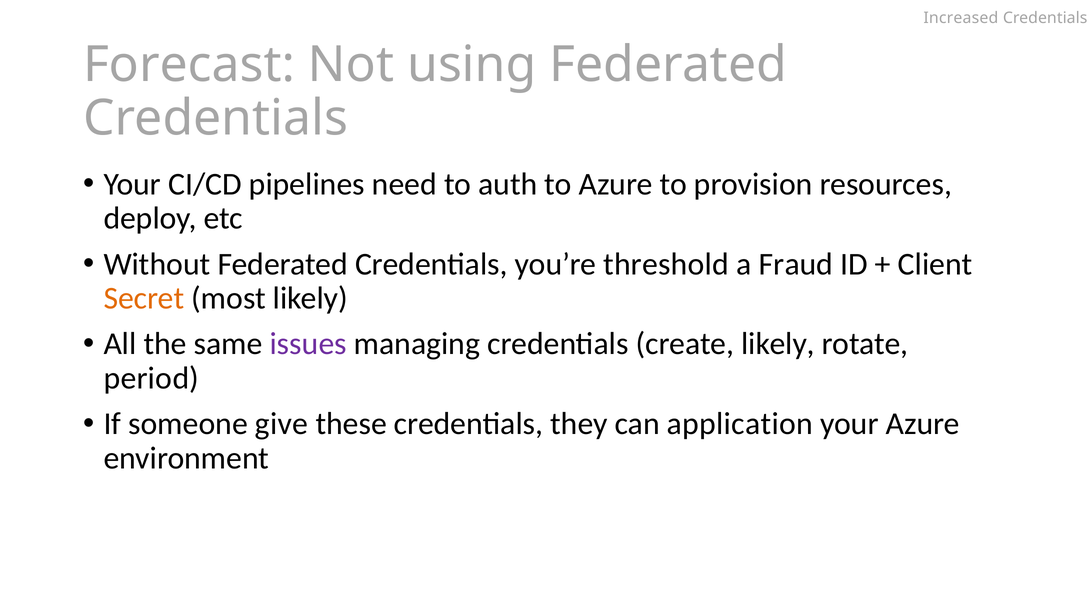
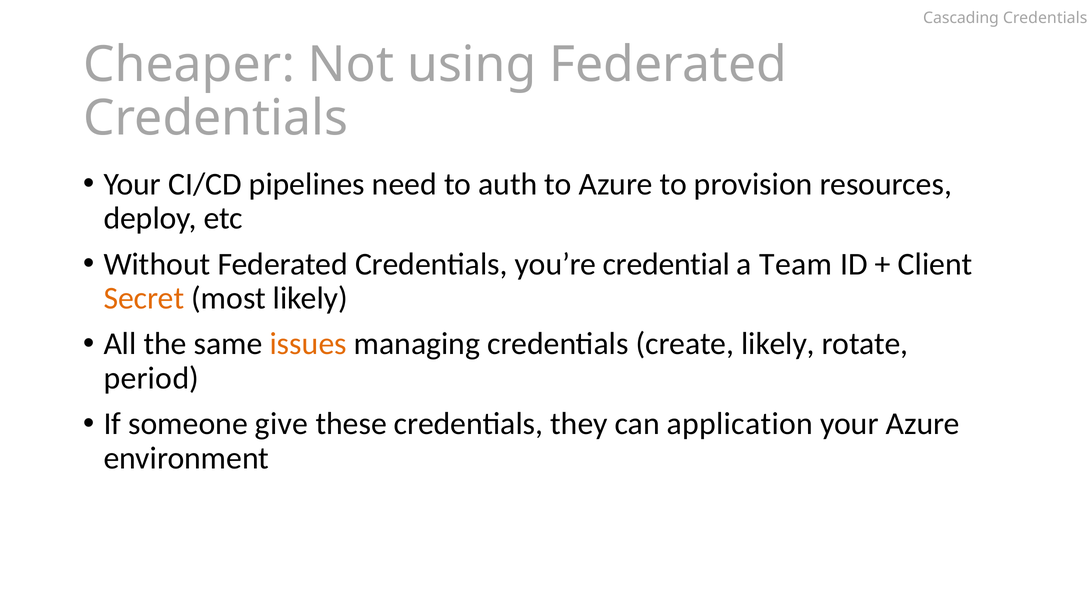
Increased: Increased -> Cascading
Forecast: Forecast -> Cheaper
threshold: threshold -> credential
Fraud: Fraud -> Team
issues colour: purple -> orange
